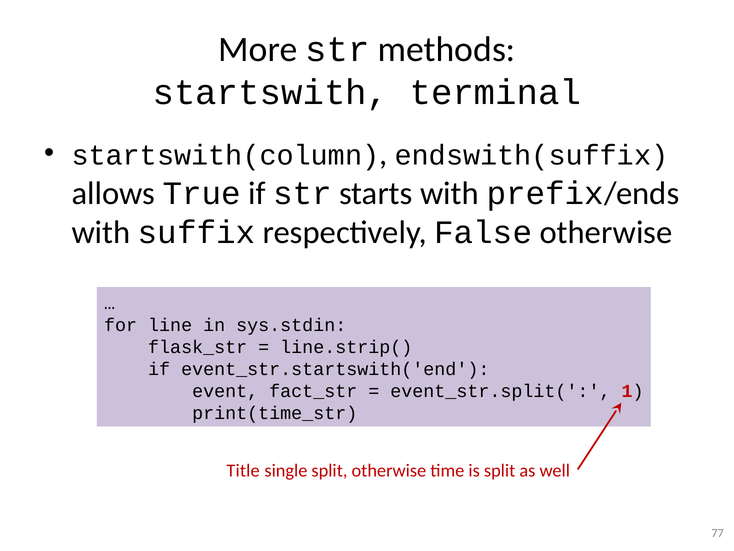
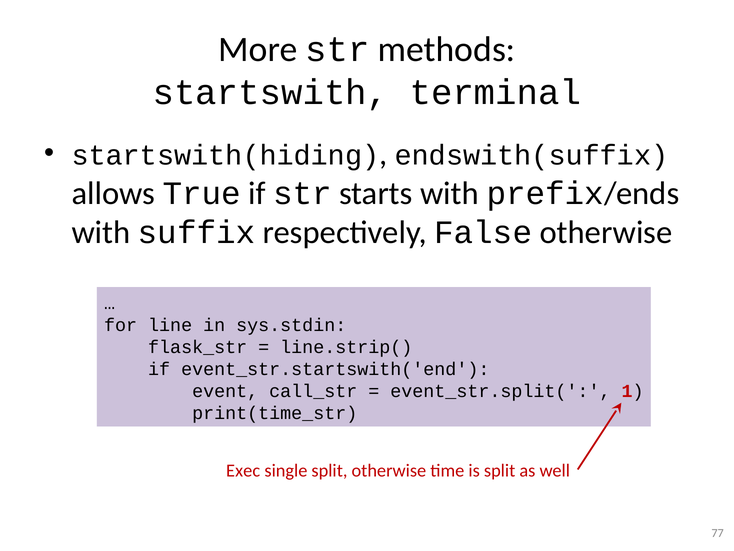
startswith(column: startswith(column -> startswith(hiding
fact_str: fact_str -> call_str
Title: Title -> Exec
